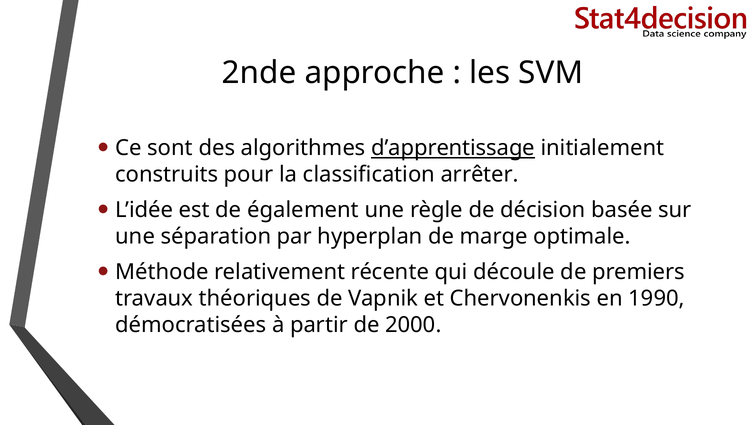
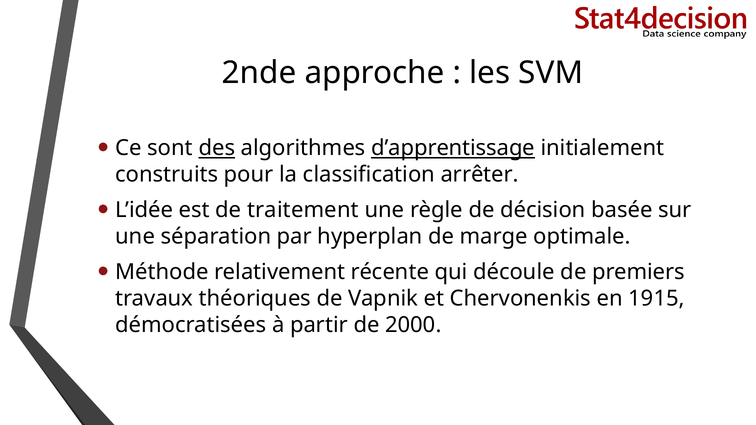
des underline: none -> present
également: également -> traitement
1990: 1990 -> 1915
